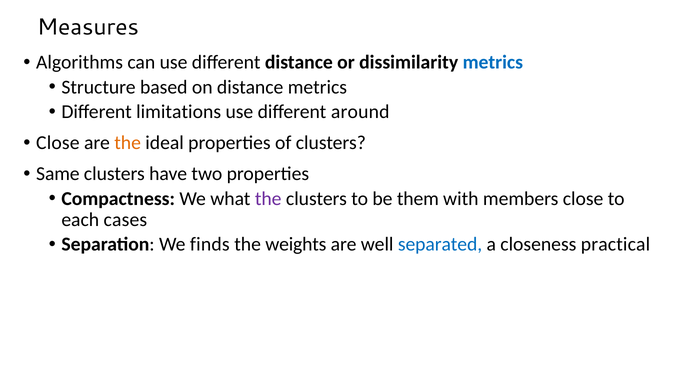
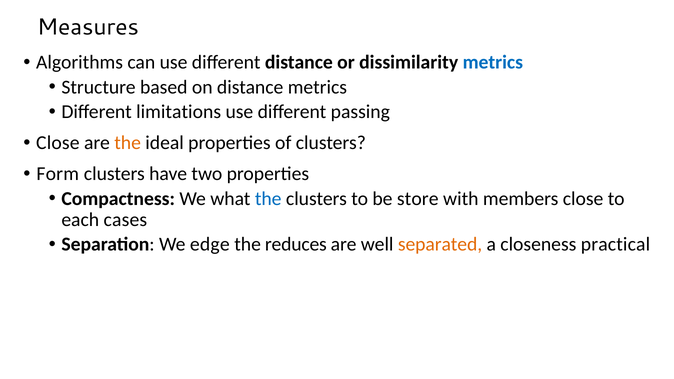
around: around -> passing
Same: Same -> Form
the at (268, 199) colour: purple -> blue
them: them -> store
finds: finds -> edge
weights: weights -> reduces
separated colour: blue -> orange
